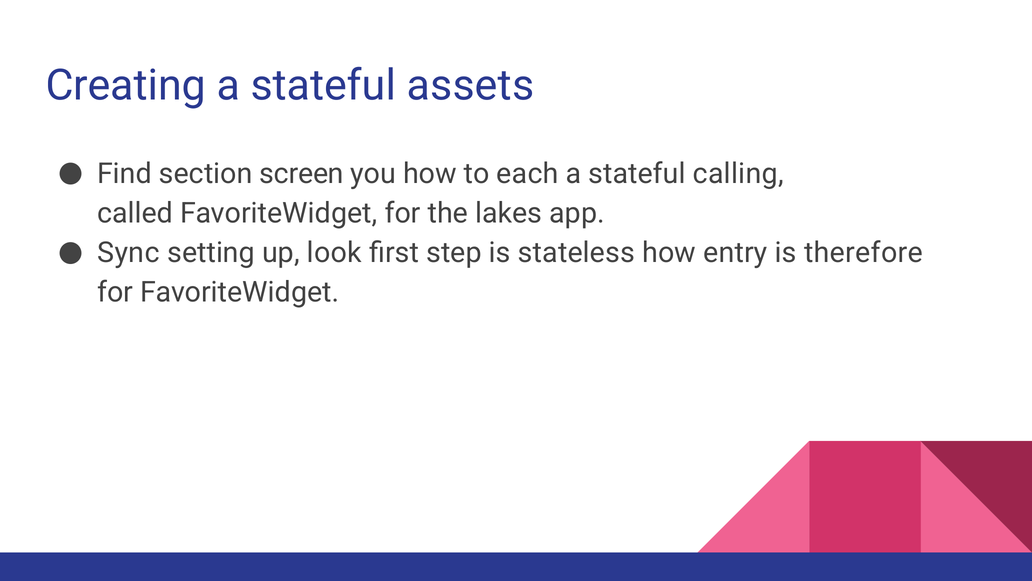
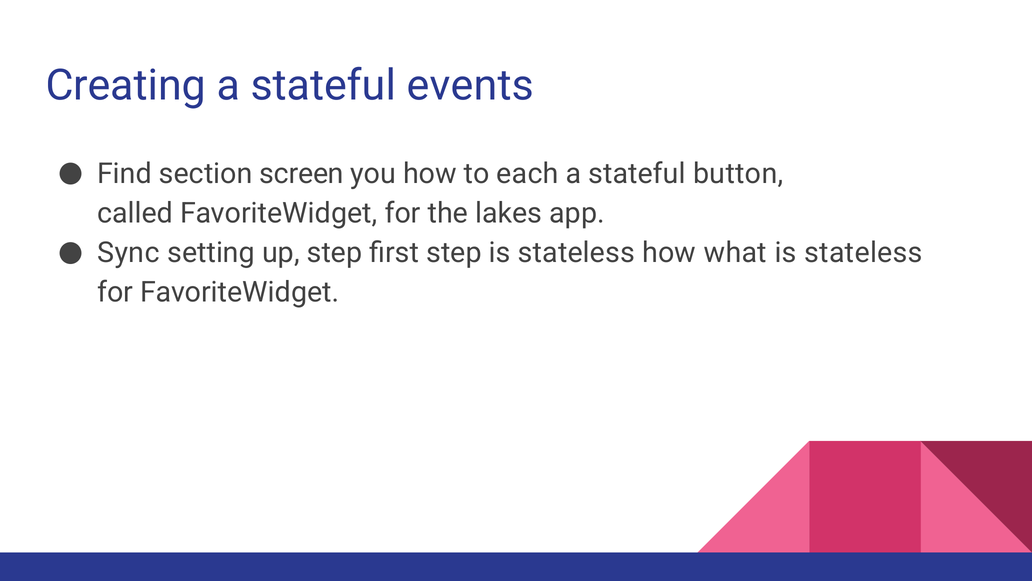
assets: assets -> events
calling: calling -> button
up look: look -> step
entry: entry -> what
therefore at (864, 253): therefore -> stateless
